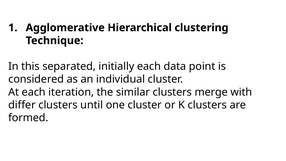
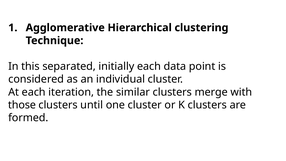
differ: differ -> those
